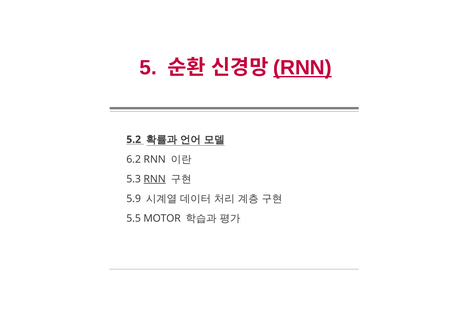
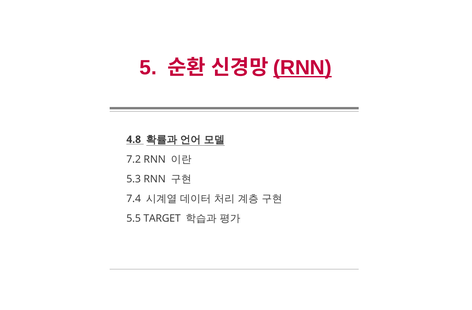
5.2: 5.2 -> 4.8
6.2: 6.2 -> 7.2
RNN at (155, 179) underline: present -> none
5.9: 5.9 -> 7.4
MOTOR: MOTOR -> TARGET
